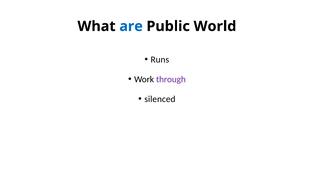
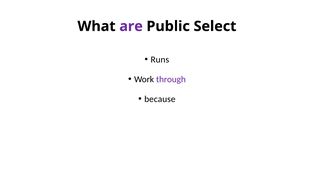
are colour: blue -> purple
World: World -> Select
silenced: silenced -> because
